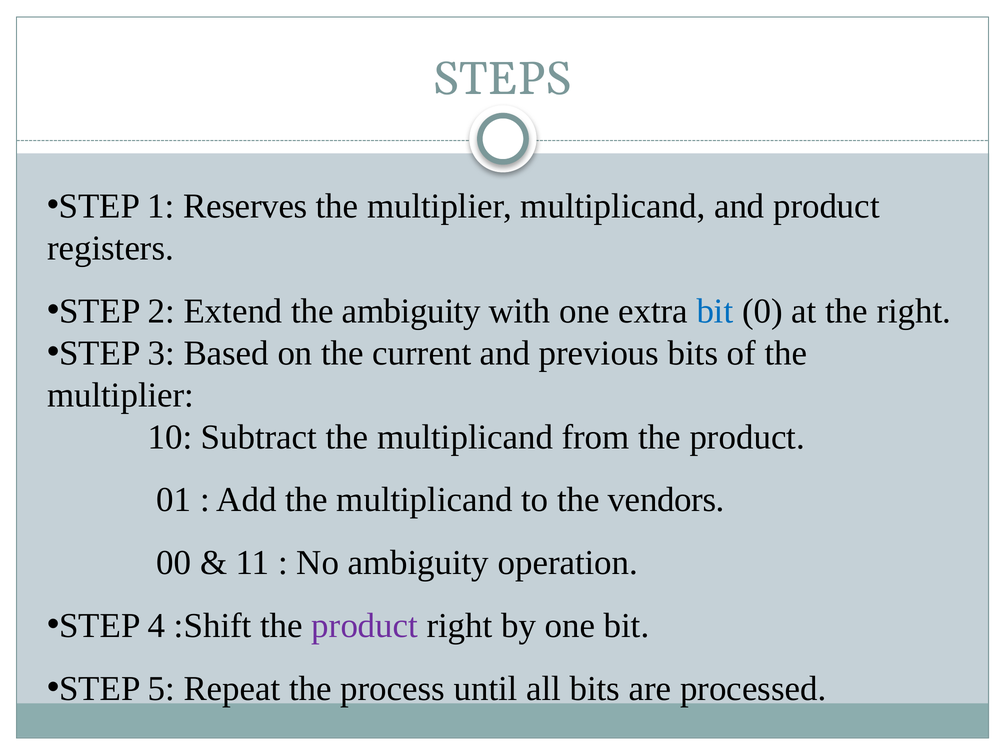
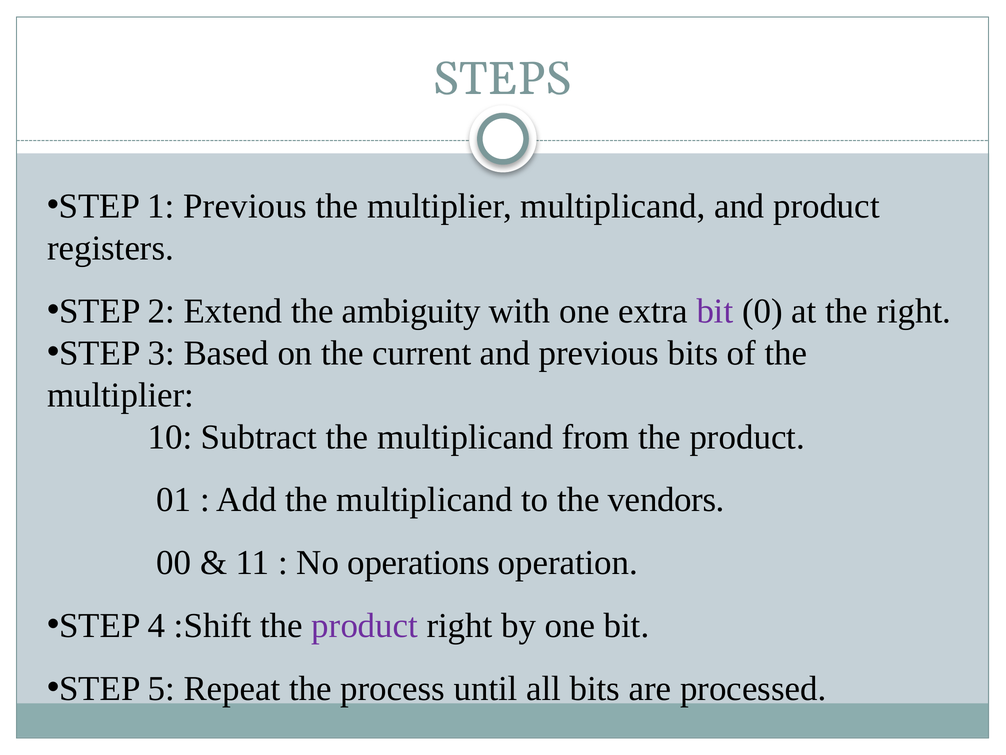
1 Reserves: Reserves -> Previous
bit at (715, 311) colour: blue -> purple
No ambiguity: ambiguity -> operations
